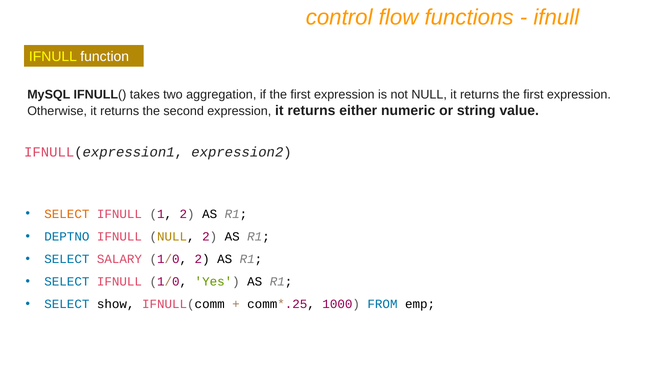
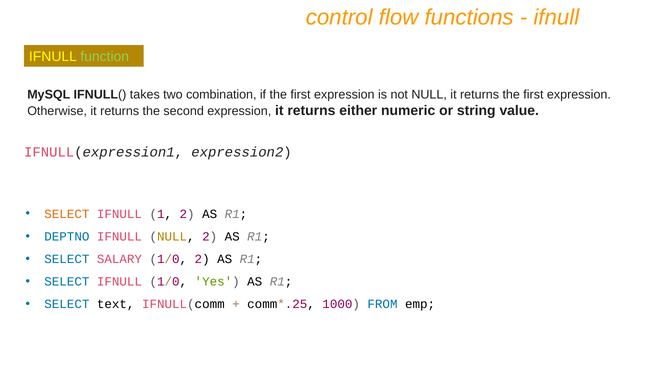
function colour: white -> light green
aggregation: aggregation -> combination
show: show -> text
